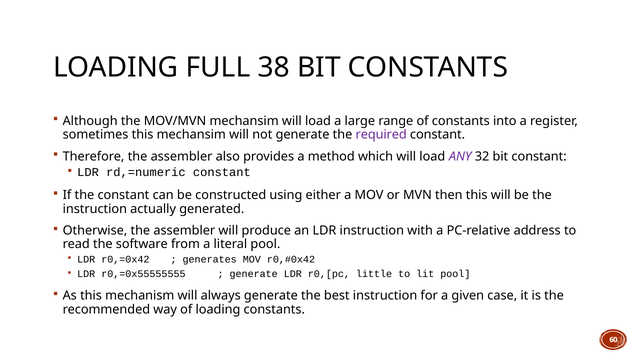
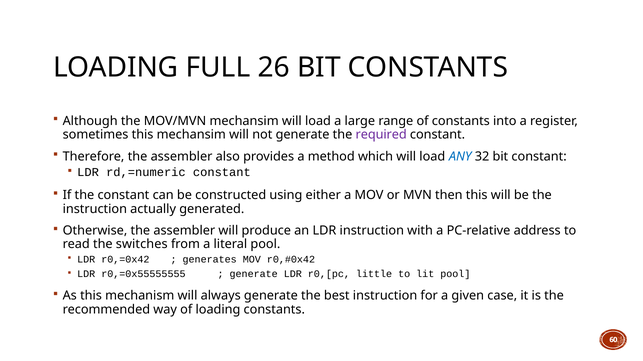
38: 38 -> 26
ANY colour: purple -> blue
software: software -> switches
